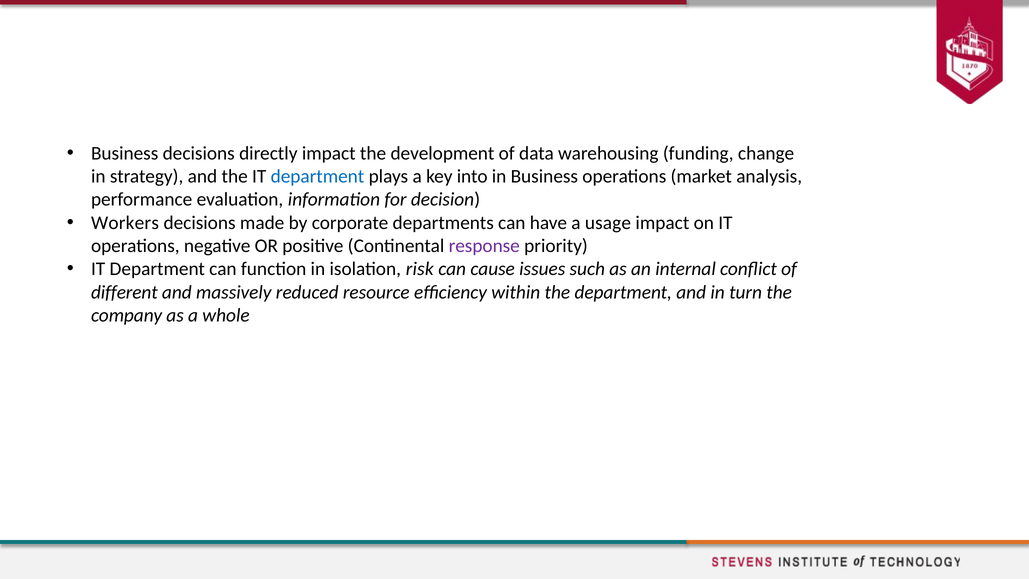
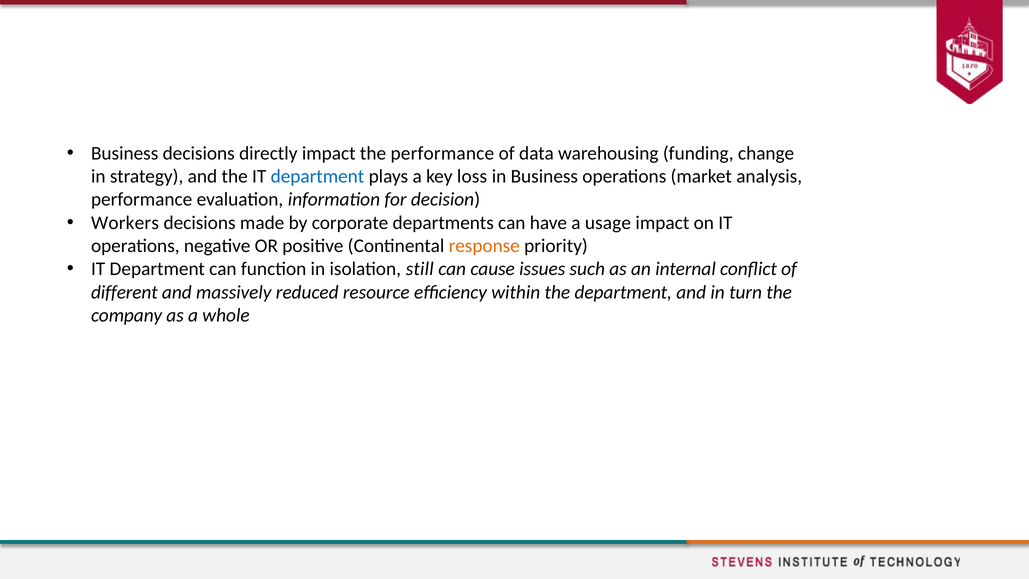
the development: development -> performance
into: into -> loss
response colour: purple -> orange
risk: risk -> still
